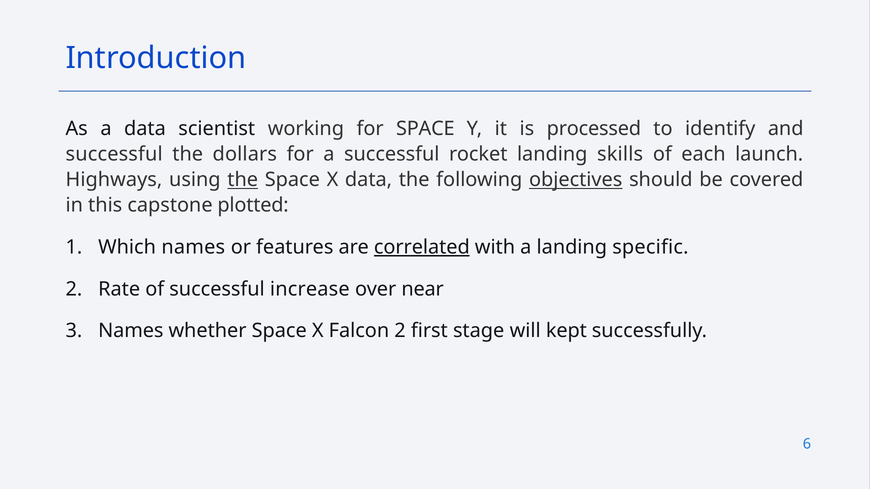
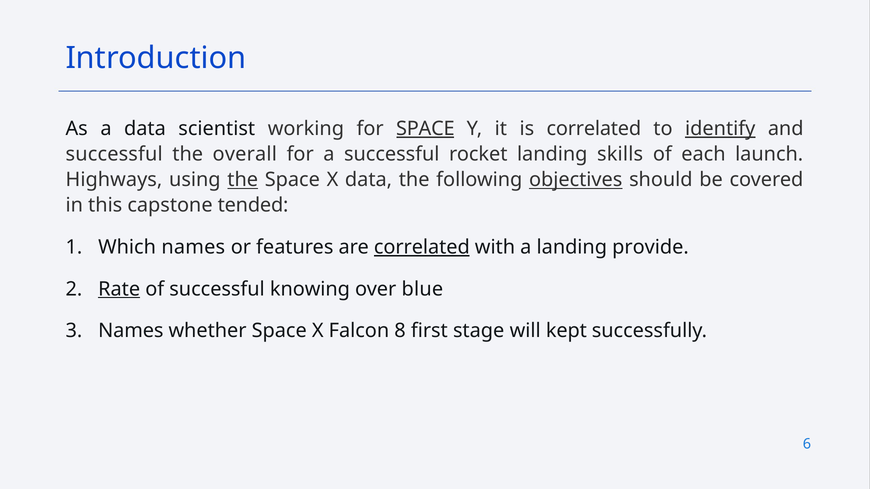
SPACE at (425, 129) underline: none -> present
is processed: processed -> correlated
identify underline: none -> present
dollars: dollars -> overall
plotted: plotted -> tended
specific: specific -> provide
Rate underline: none -> present
increase: increase -> knowing
near: near -> blue
Falcon 2: 2 -> 8
